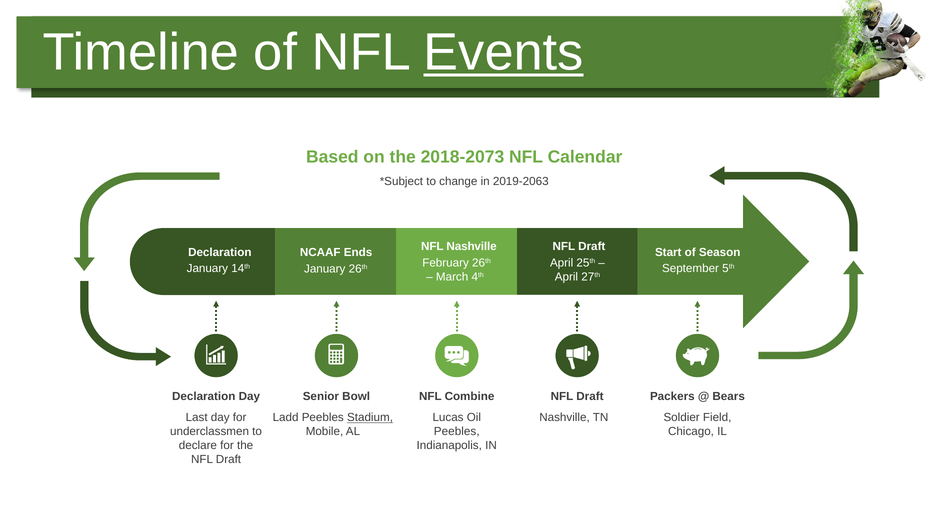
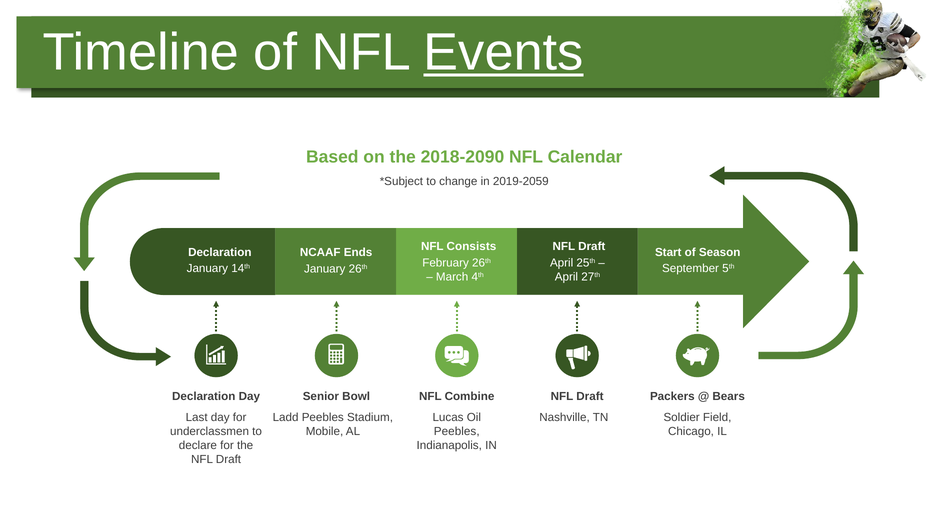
2018-2073: 2018-2073 -> 2018-2090
2019-2063: 2019-2063 -> 2019-2059
NFL Nashville: Nashville -> Consists
Stadium underline: present -> none
